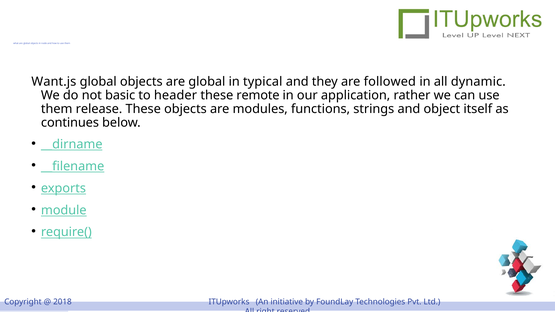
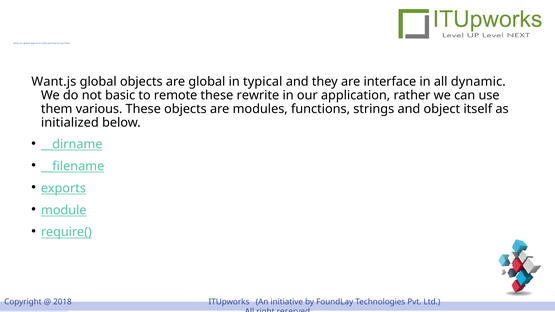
followed: followed -> interface
header: header -> remote
remote: remote -> rewrite
release: release -> various
continues: continues -> initialized
